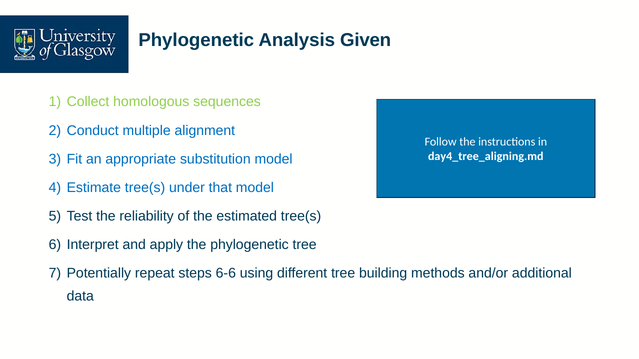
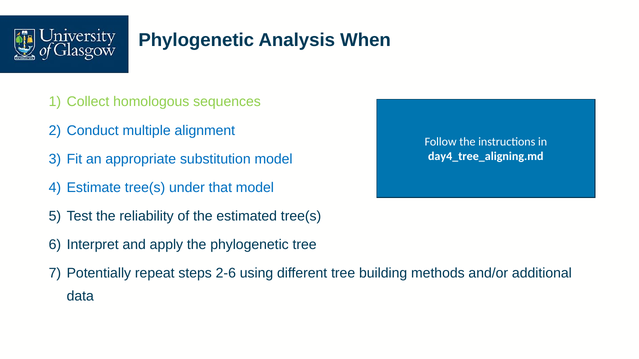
Given: Given -> When
6-6: 6-6 -> 2-6
